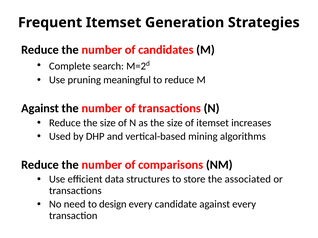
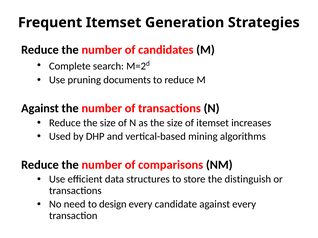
meaningful: meaningful -> documents
associated: associated -> distinguish
